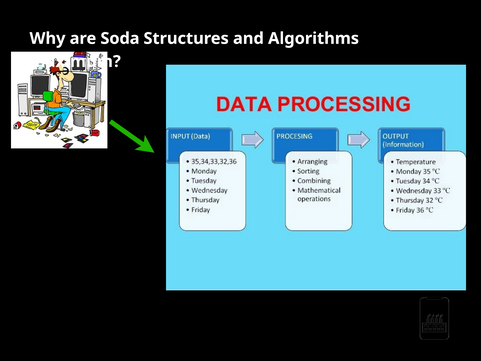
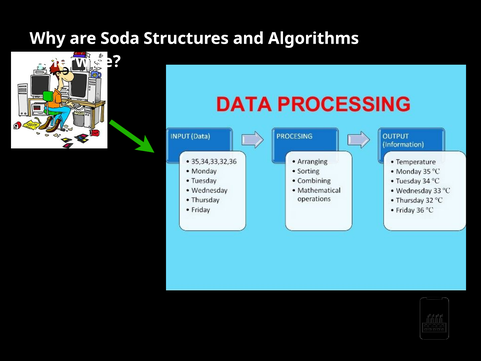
maximum: maximum -> otherwise
